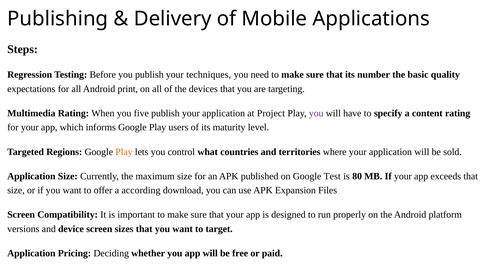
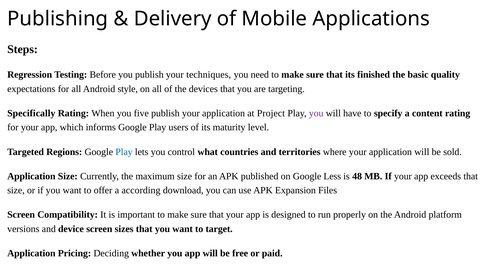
number: number -> finished
print: print -> style
Multimedia: Multimedia -> Specifically
Play at (124, 152) colour: orange -> blue
Test: Test -> Less
80: 80 -> 48
